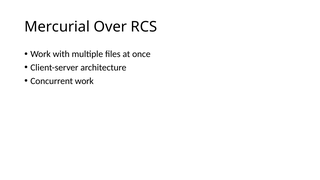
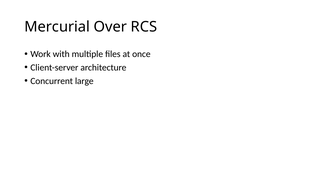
Concurrent work: work -> large
